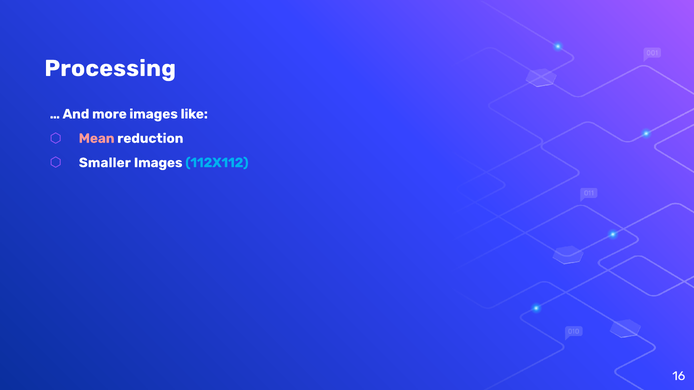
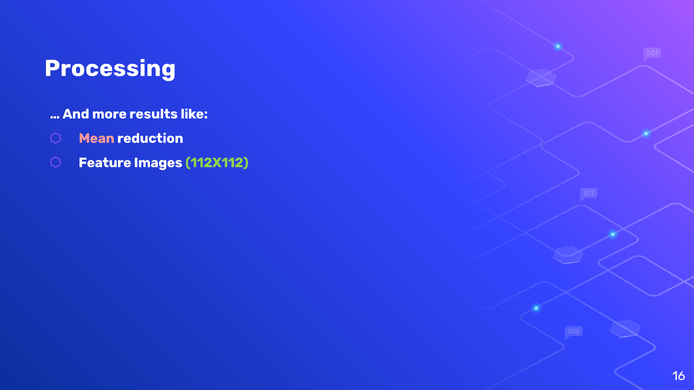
more images: images -> results
Smaller: Smaller -> Feature
112X112 colour: light blue -> light green
